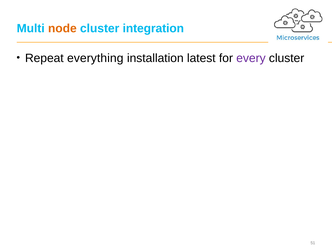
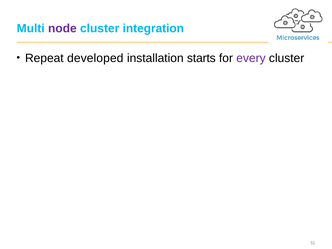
node colour: orange -> purple
everything: everything -> developed
latest: latest -> starts
